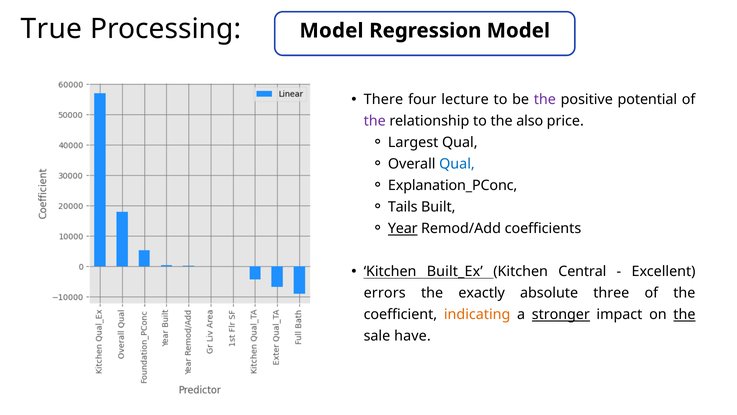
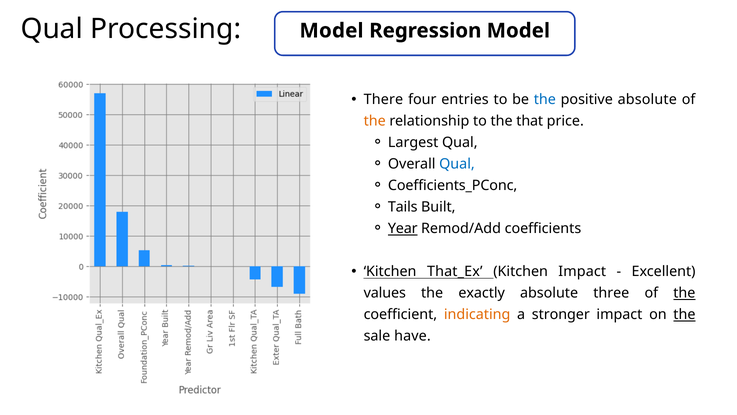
True at (52, 29): True -> Qual
lecture: lecture -> entries
the at (545, 100) colour: purple -> blue
positive potential: potential -> absolute
the at (375, 121) colour: purple -> orange
also: also -> that
Explanation_PConc: Explanation_PConc -> Coefficients_PConc
Built_Ex: Built_Ex -> That_Ex
Kitchen Central: Central -> Impact
errors: errors -> values
the at (684, 293) underline: none -> present
stronger underline: present -> none
